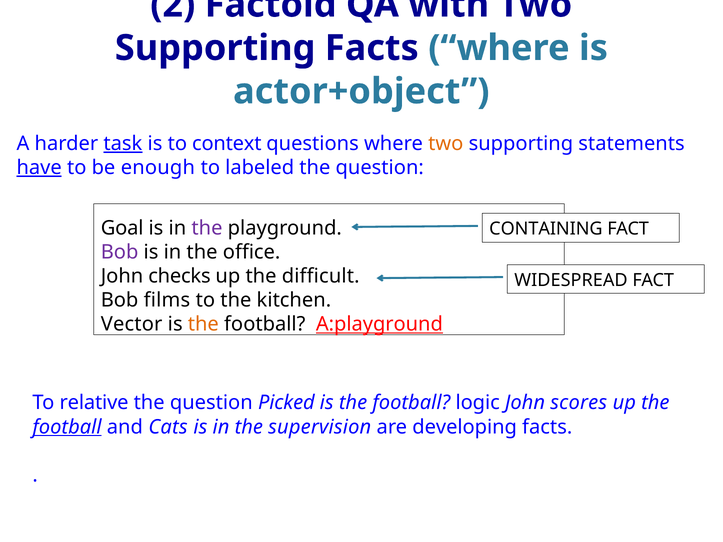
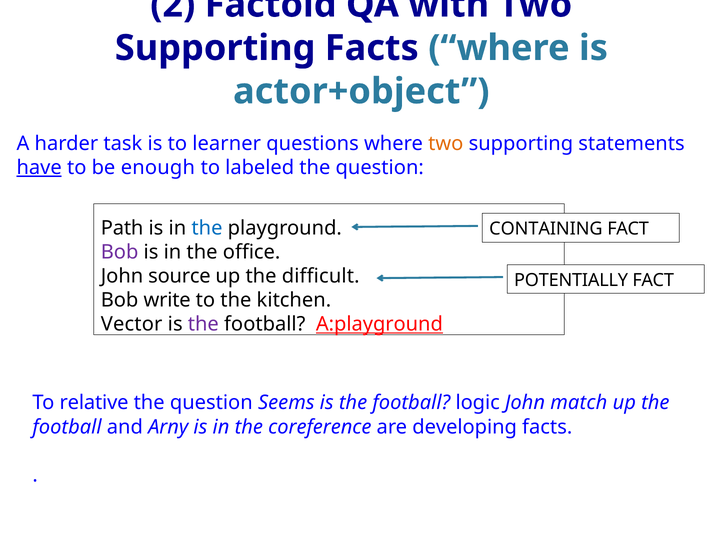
task underline: present -> none
context: context -> learner
Goal: Goal -> Path
the at (207, 228) colour: purple -> blue
checks: checks -> source
WIDESPREAD: WIDESPREAD -> POTENTIALLY
films: films -> write
the at (203, 324) colour: orange -> purple
Picked: Picked -> Seems
scores: scores -> match
football at (67, 427) underline: present -> none
Cats: Cats -> Arny
supervision: supervision -> coreference
